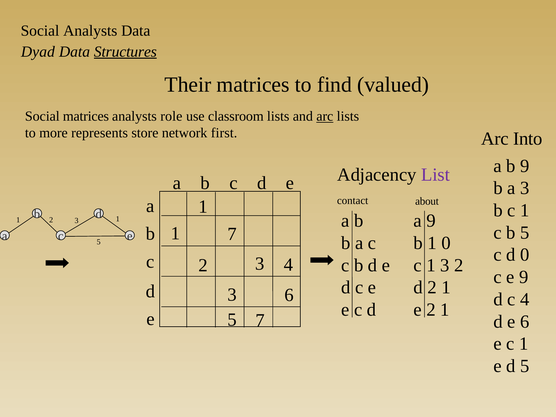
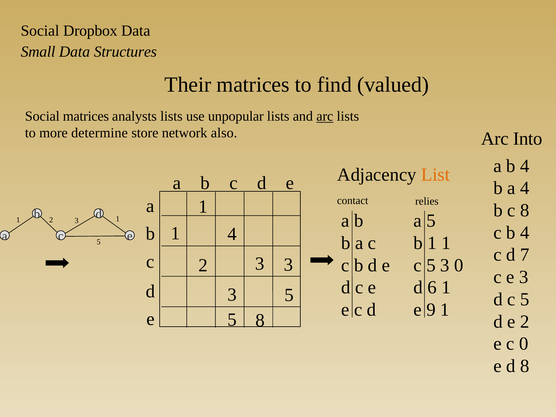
Social Analysts: Analysts -> Dropbox
Dyad: Dyad -> Small
Structures underline: present -> none
analysts role: role -> lists
classroom: classroom -> unpopular
represents: represents -> determine
first: first -> also
a b 9: 9 -> 4
List colour: purple -> orange
a 3: 3 -> 4
about: about -> relies
b c 1: 1 -> 8
a 9: 9 -> 5
c b 5: 5 -> 4
1 7: 7 -> 4
b 1 0: 0 -> 1
d 0: 0 -> 7
1 at (431, 265): 1 -> 5
3 2: 2 -> 0
2 3 4: 4 -> 3
e 9: 9 -> 3
d 2: 2 -> 6
3 6: 6 -> 5
d c 4: 4 -> 5
e 2: 2 -> 9
5 7: 7 -> 8
e 6: 6 -> 2
e c 1: 1 -> 0
d 5: 5 -> 8
